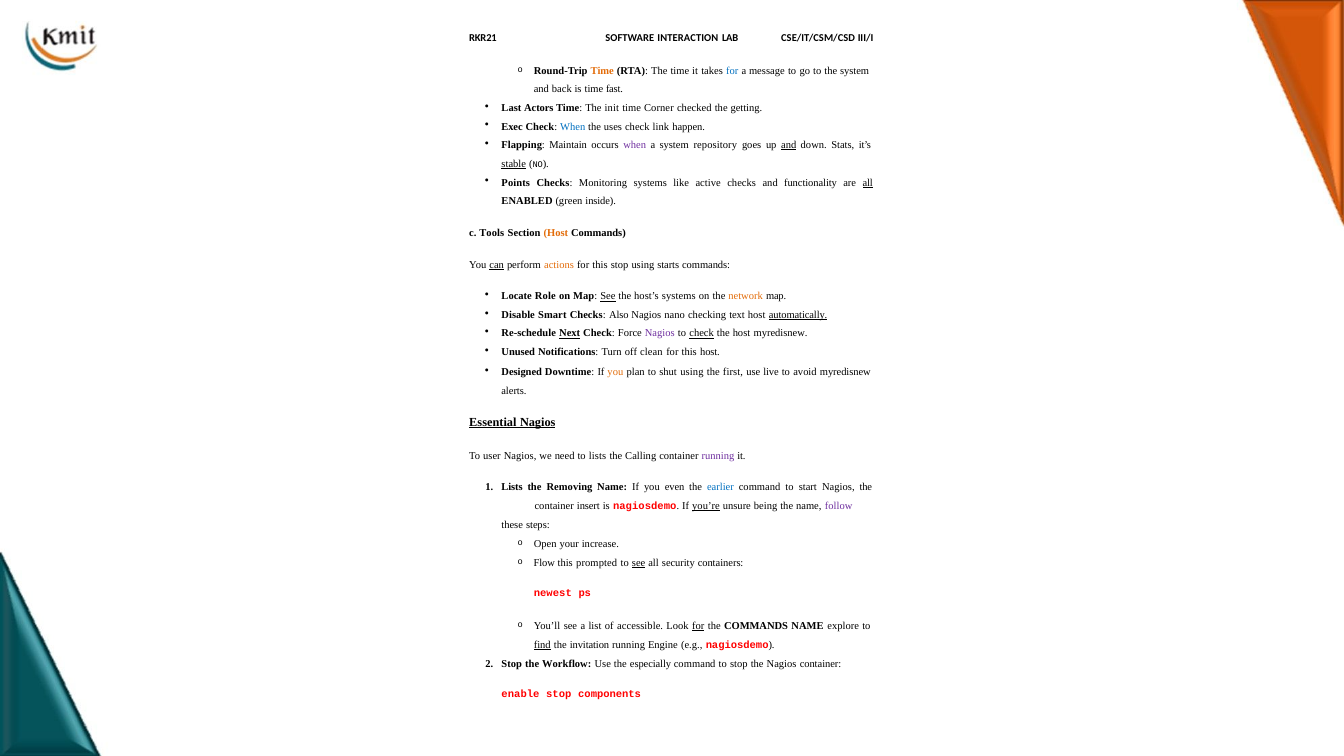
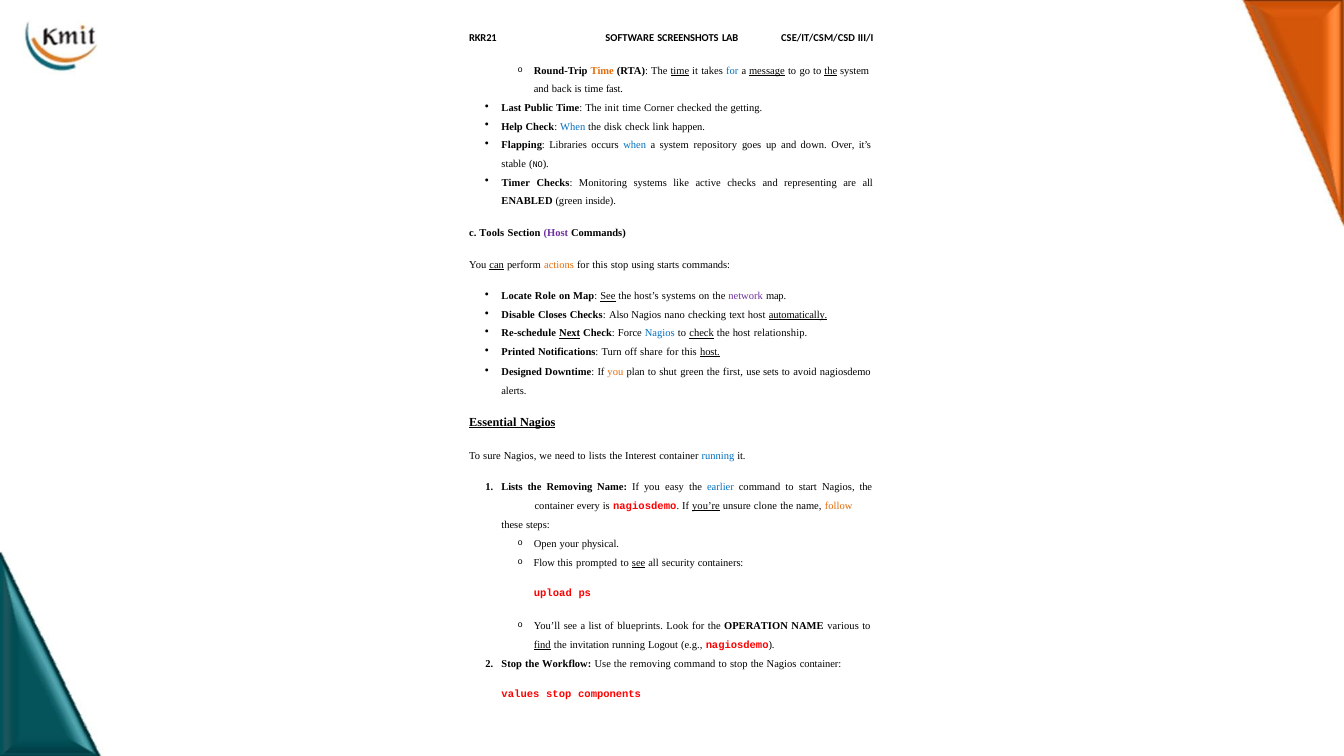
INTERACTION: INTERACTION -> SCREENSHOTS
time at (680, 71) underline: none -> present
message underline: none -> present
the at (831, 71) underline: none -> present
Actors: Actors -> Public
Exec: Exec -> Help
uses: uses -> disk
Maintain: Maintain -> Libraries
when at (635, 145) colour: purple -> blue
and at (789, 145) underline: present -> none
Stats: Stats -> Over
stable underline: present -> none
Points: Points -> Timer
functionality: functionality -> representing
all at (868, 183) underline: present -> none
Host at (556, 233) colour: orange -> purple
network colour: orange -> purple
Smart: Smart -> Closes
Nagios at (660, 333) colour: purple -> blue
host myredisnew: myredisnew -> relationship
Unused: Unused -> Printed
clean: clean -> share
host at (710, 352) underline: none -> present
shut using: using -> green
live: live -> sets
avoid myredisnew: myredisnew -> nagiosdemo
user: user -> sure
Calling: Calling -> Interest
running at (718, 456) colour: purple -> blue
even: even -> easy
insert: insert -> every
being: being -> clone
follow colour: purple -> orange
increase: increase -> physical
newest: newest -> upload
accessible: accessible -> blueprints
for at (698, 626) underline: present -> none
the COMMANDS: COMMANDS -> OPERATION
explore: explore -> various
Engine: Engine -> Logout
Use the especially: especially -> removing
enable: enable -> values
